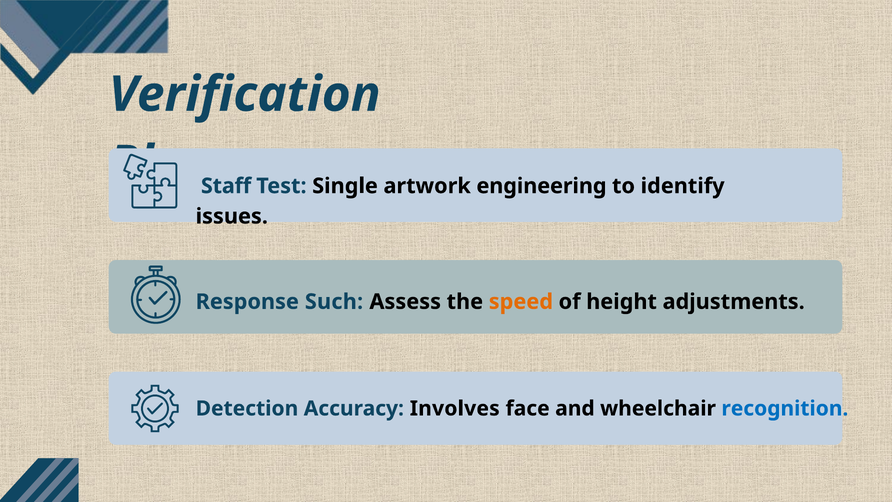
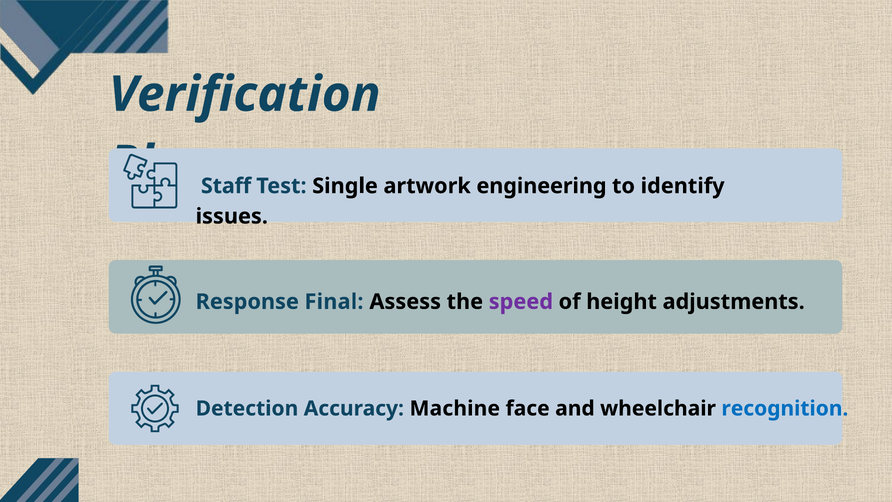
Such: Such -> Final
speed colour: orange -> purple
Involves: Involves -> Machine
